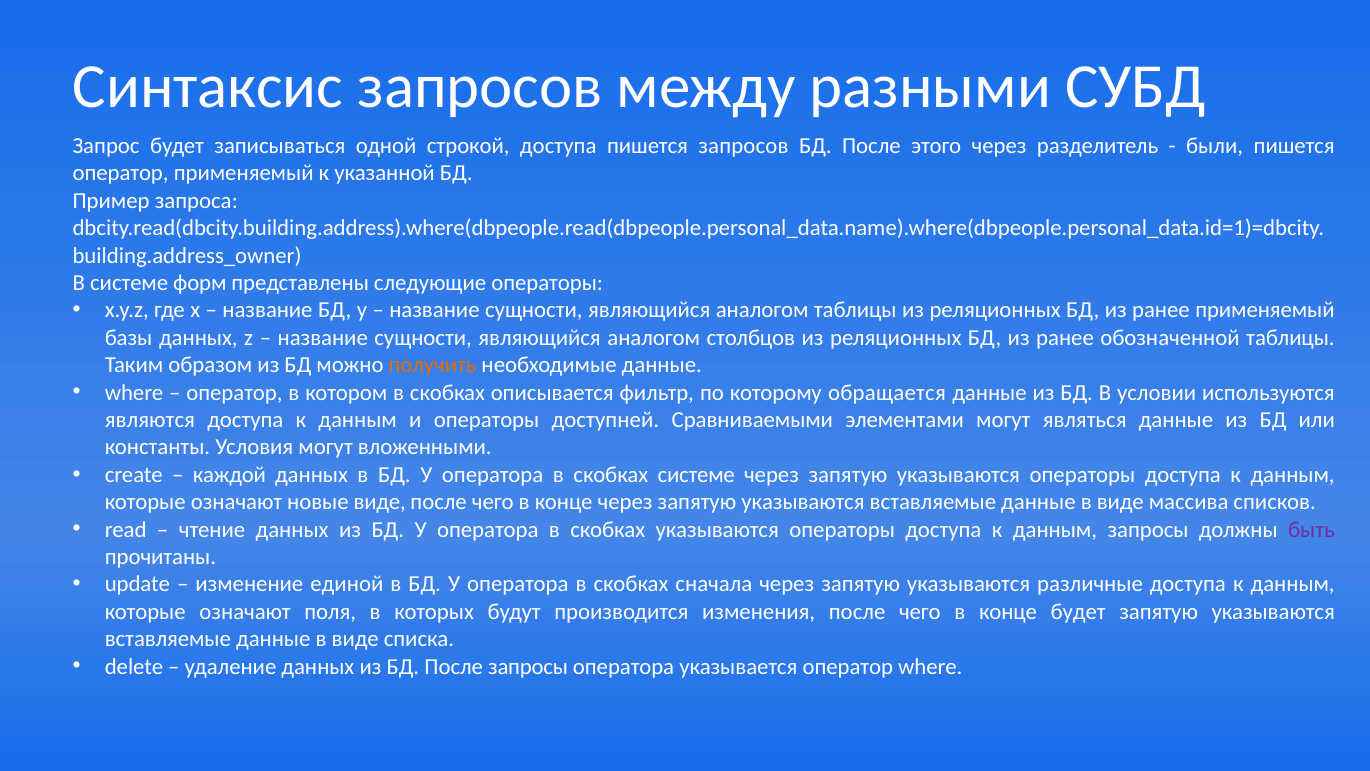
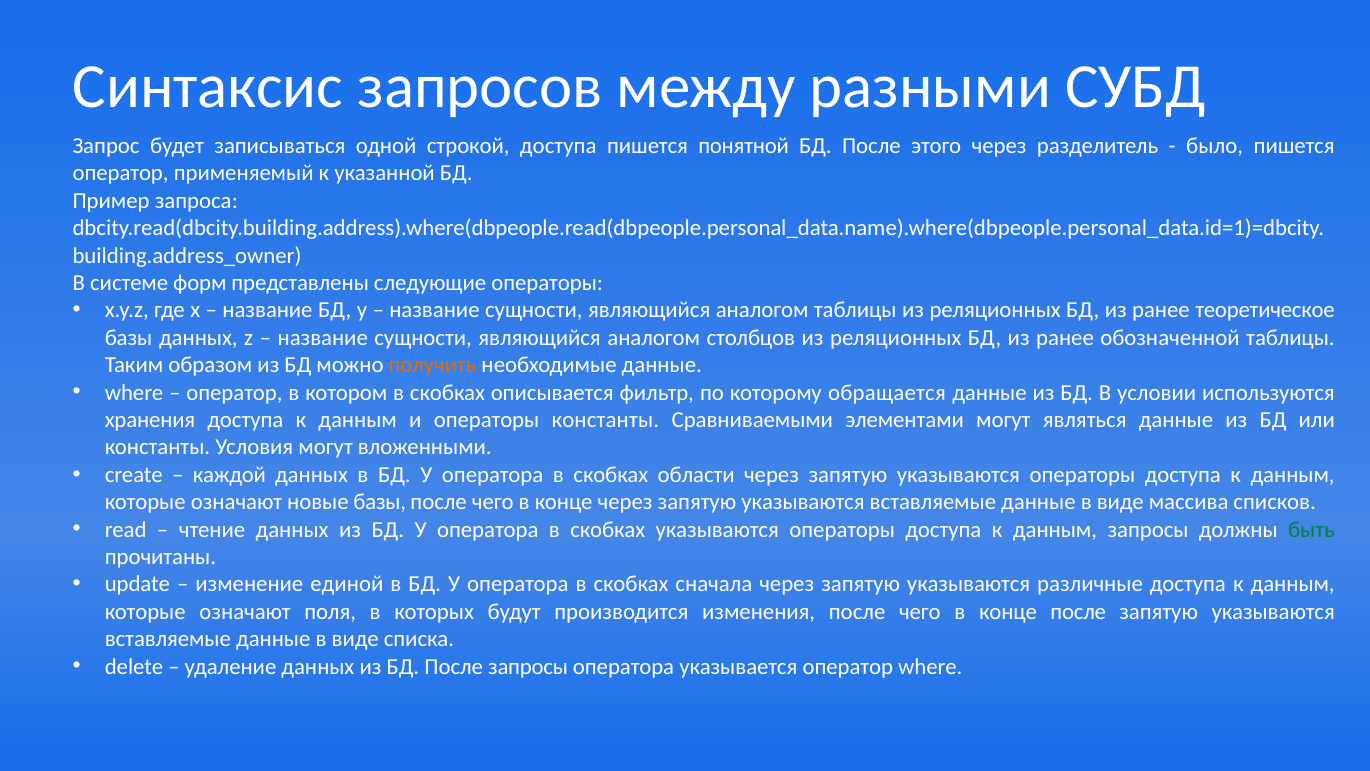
пишется запросов: запросов -> понятной
были: были -> было
ранее применяемый: применяемый -> теоретическое
являются: являются -> хранения
операторы доступней: доступней -> константы
скобках системе: системе -> области
новые виде: виде -> базы
быть colour: purple -> green
конце будет: будет -> после
